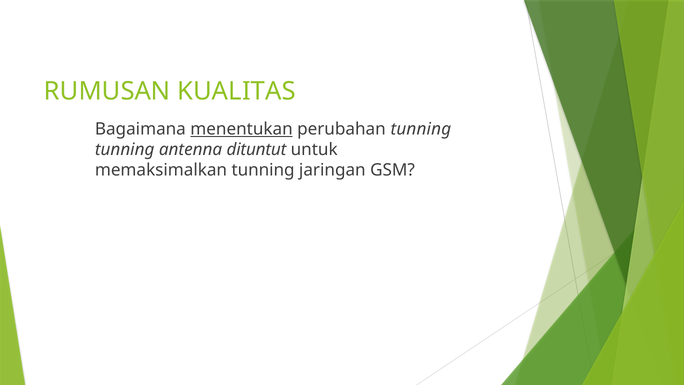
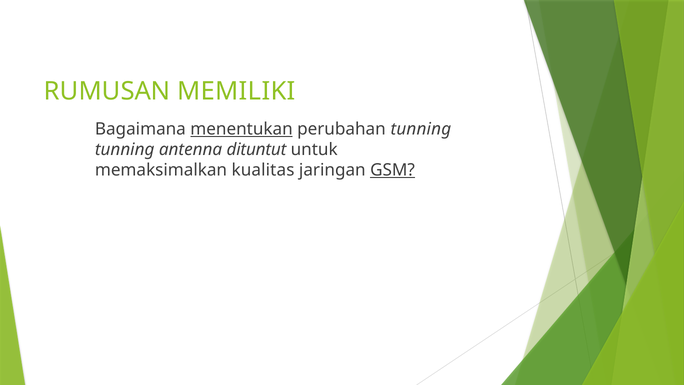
KUALITAS: KUALITAS -> MEMILIKI
memaksimalkan tunning: tunning -> kualitas
GSM underline: none -> present
